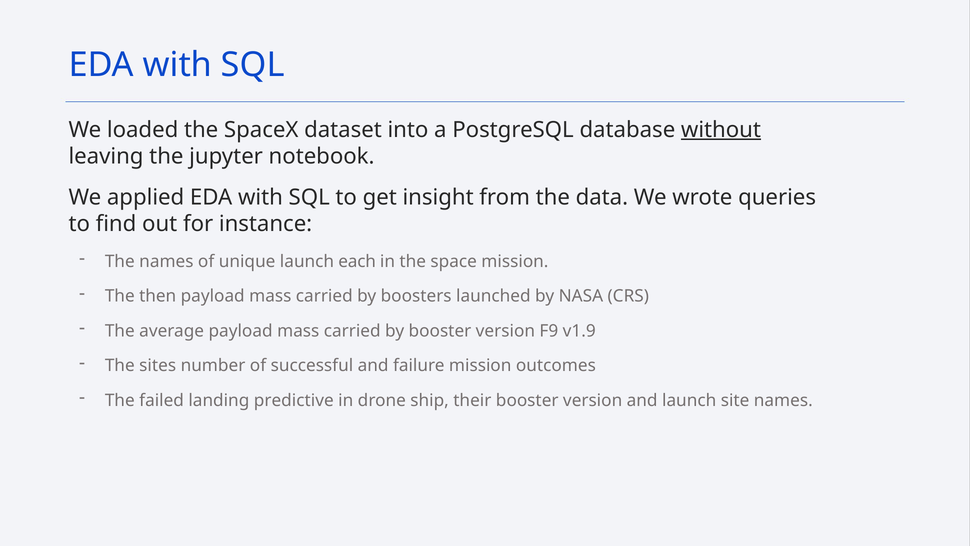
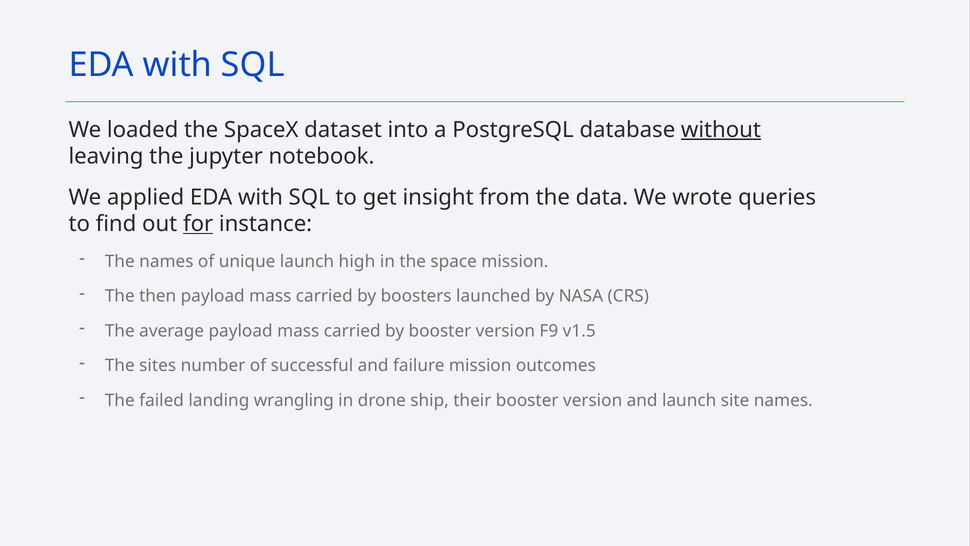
for underline: none -> present
each: each -> high
v1.9: v1.9 -> v1.5
predictive: predictive -> wrangling
